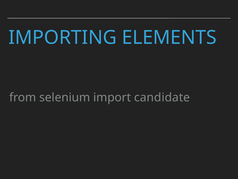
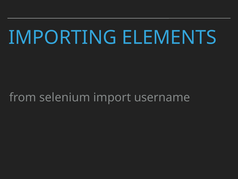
candidate: candidate -> username
